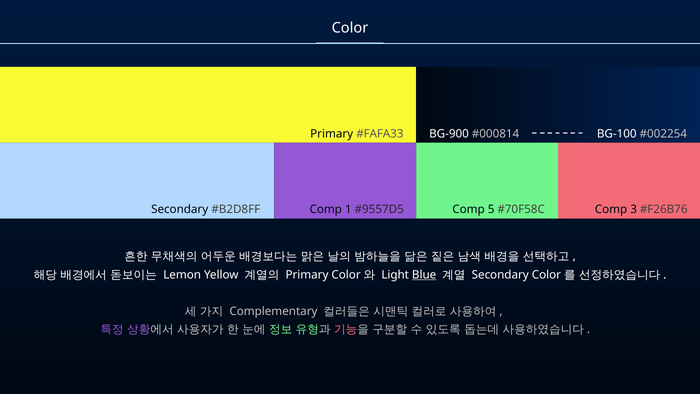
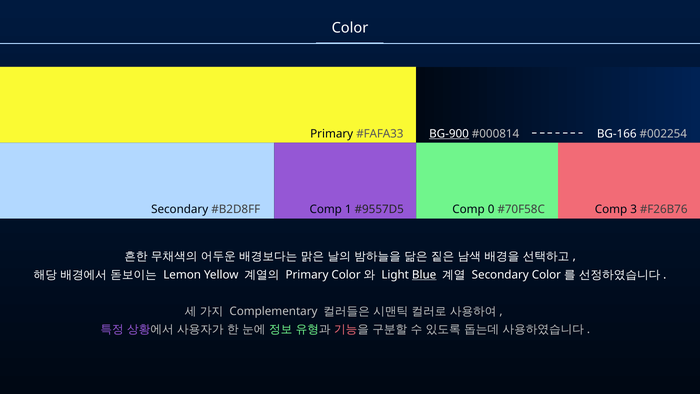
BG-900 underline: none -> present
BG-100: BG-100 -> BG-166
5: 5 -> 0
